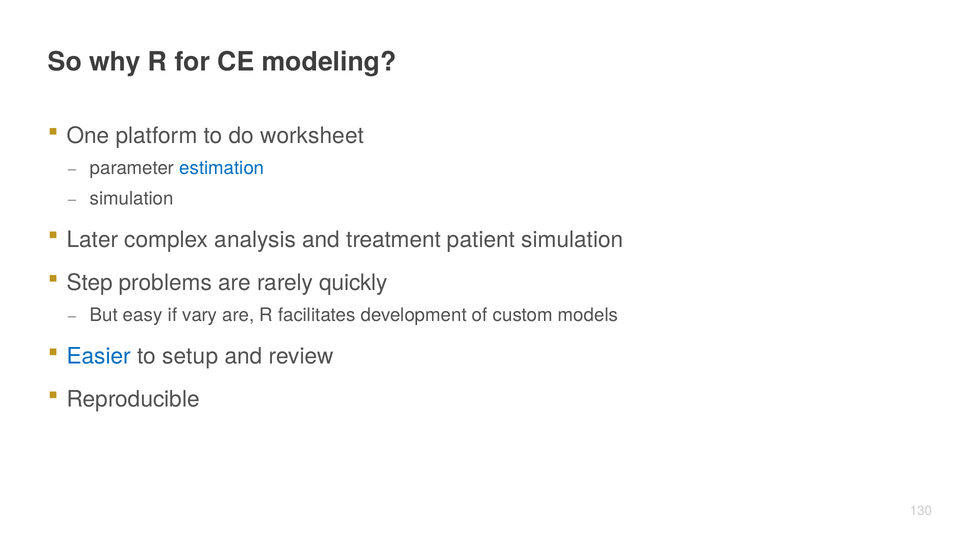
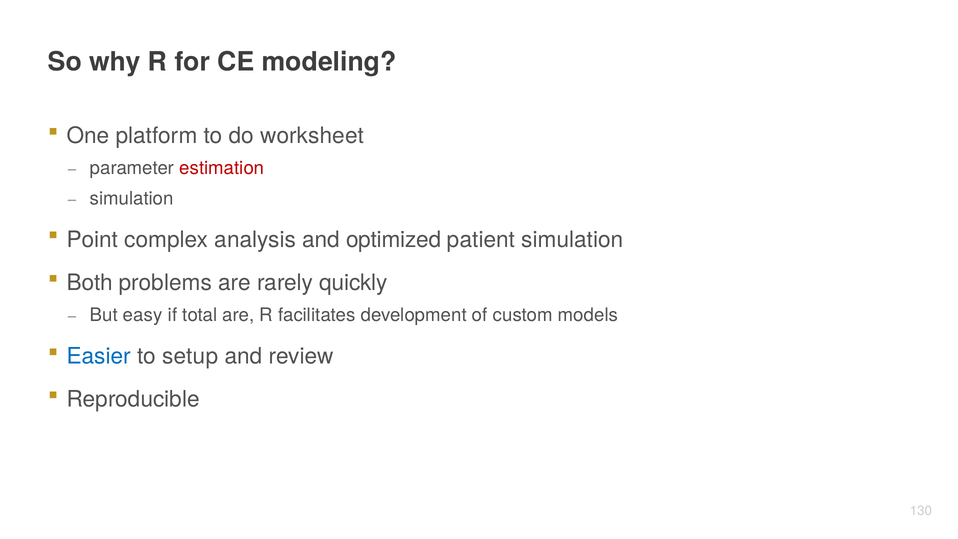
estimation colour: blue -> red
Later: Later -> Point
treatment: treatment -> optimized
Step: Step -> Both
vary: vary -> total
